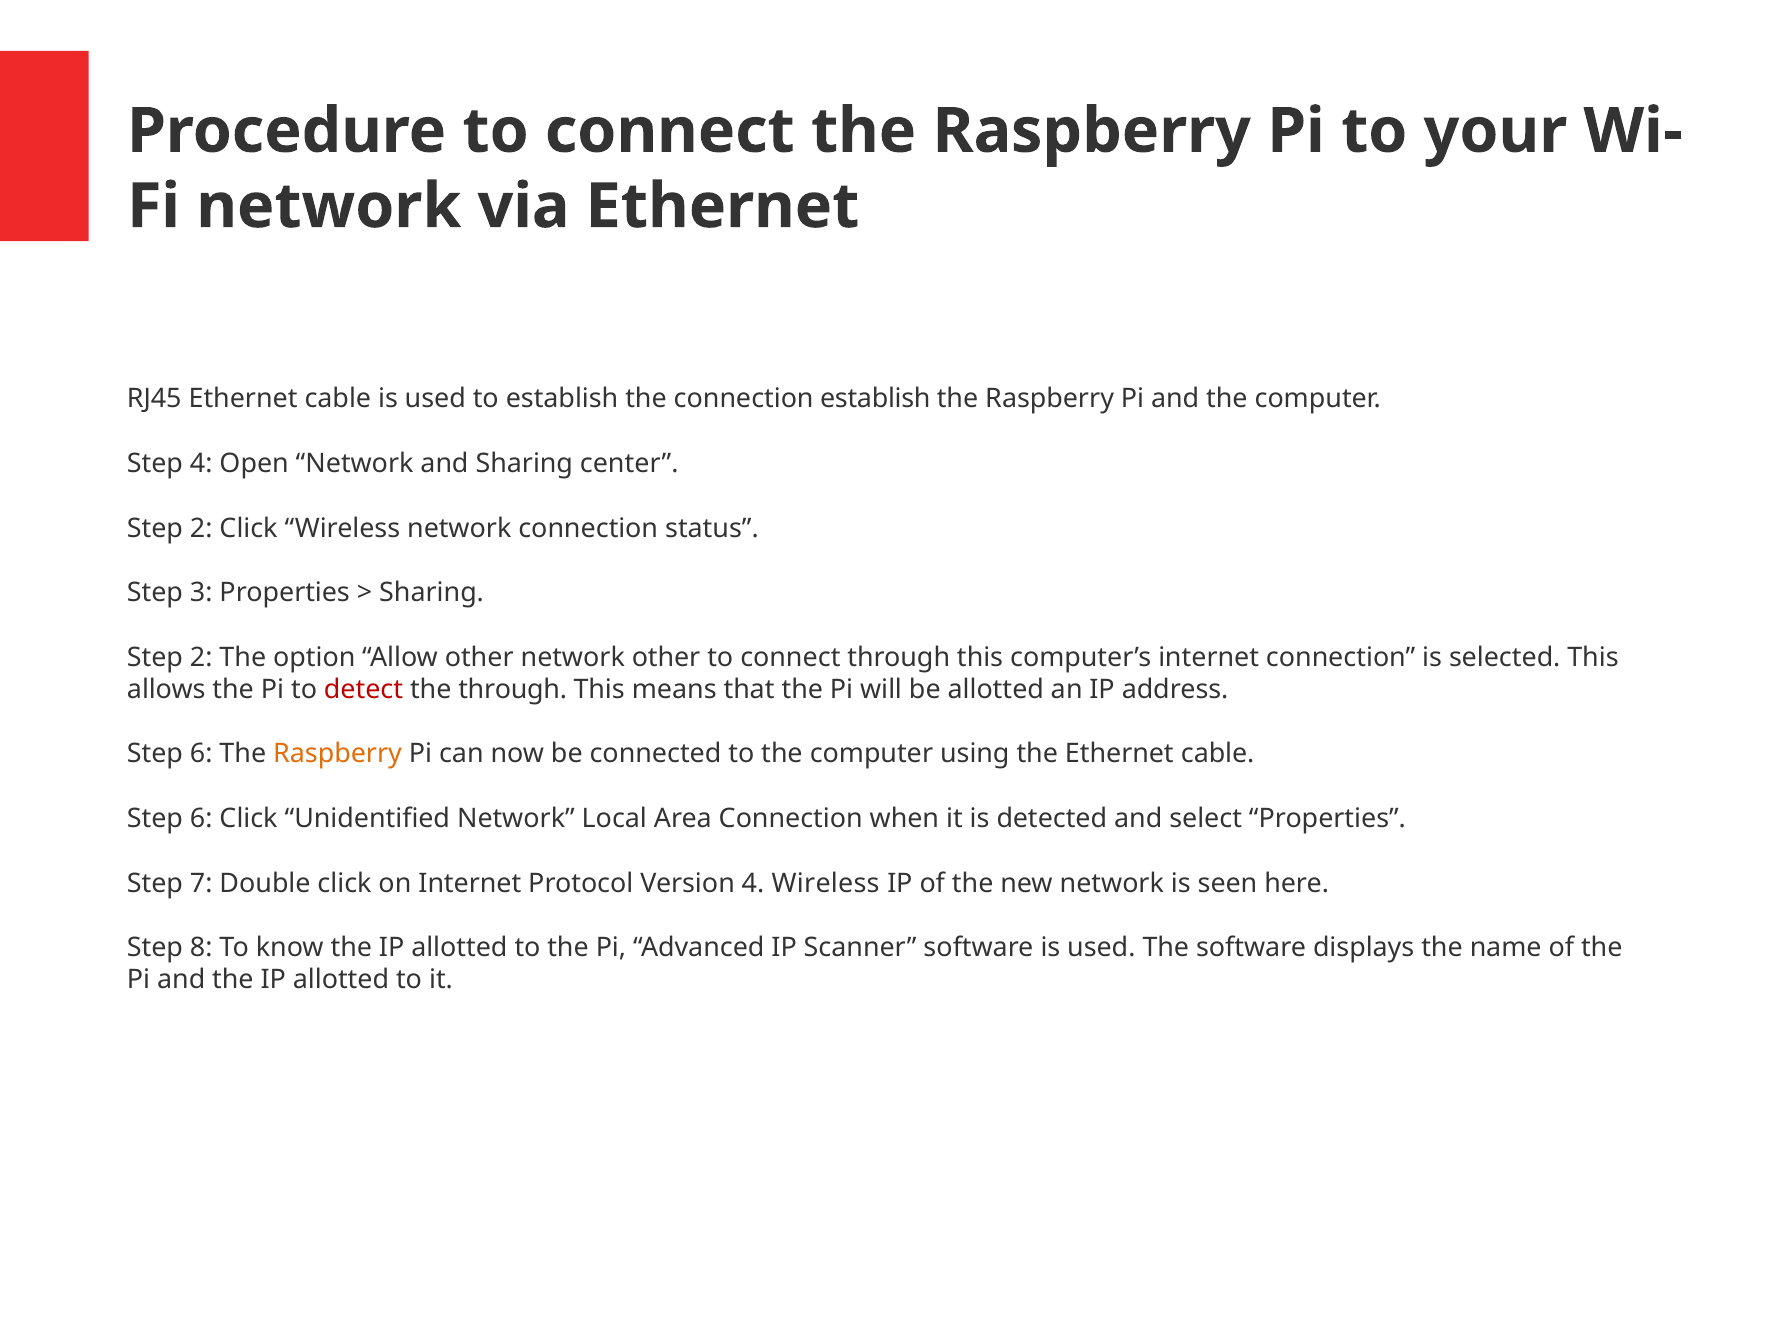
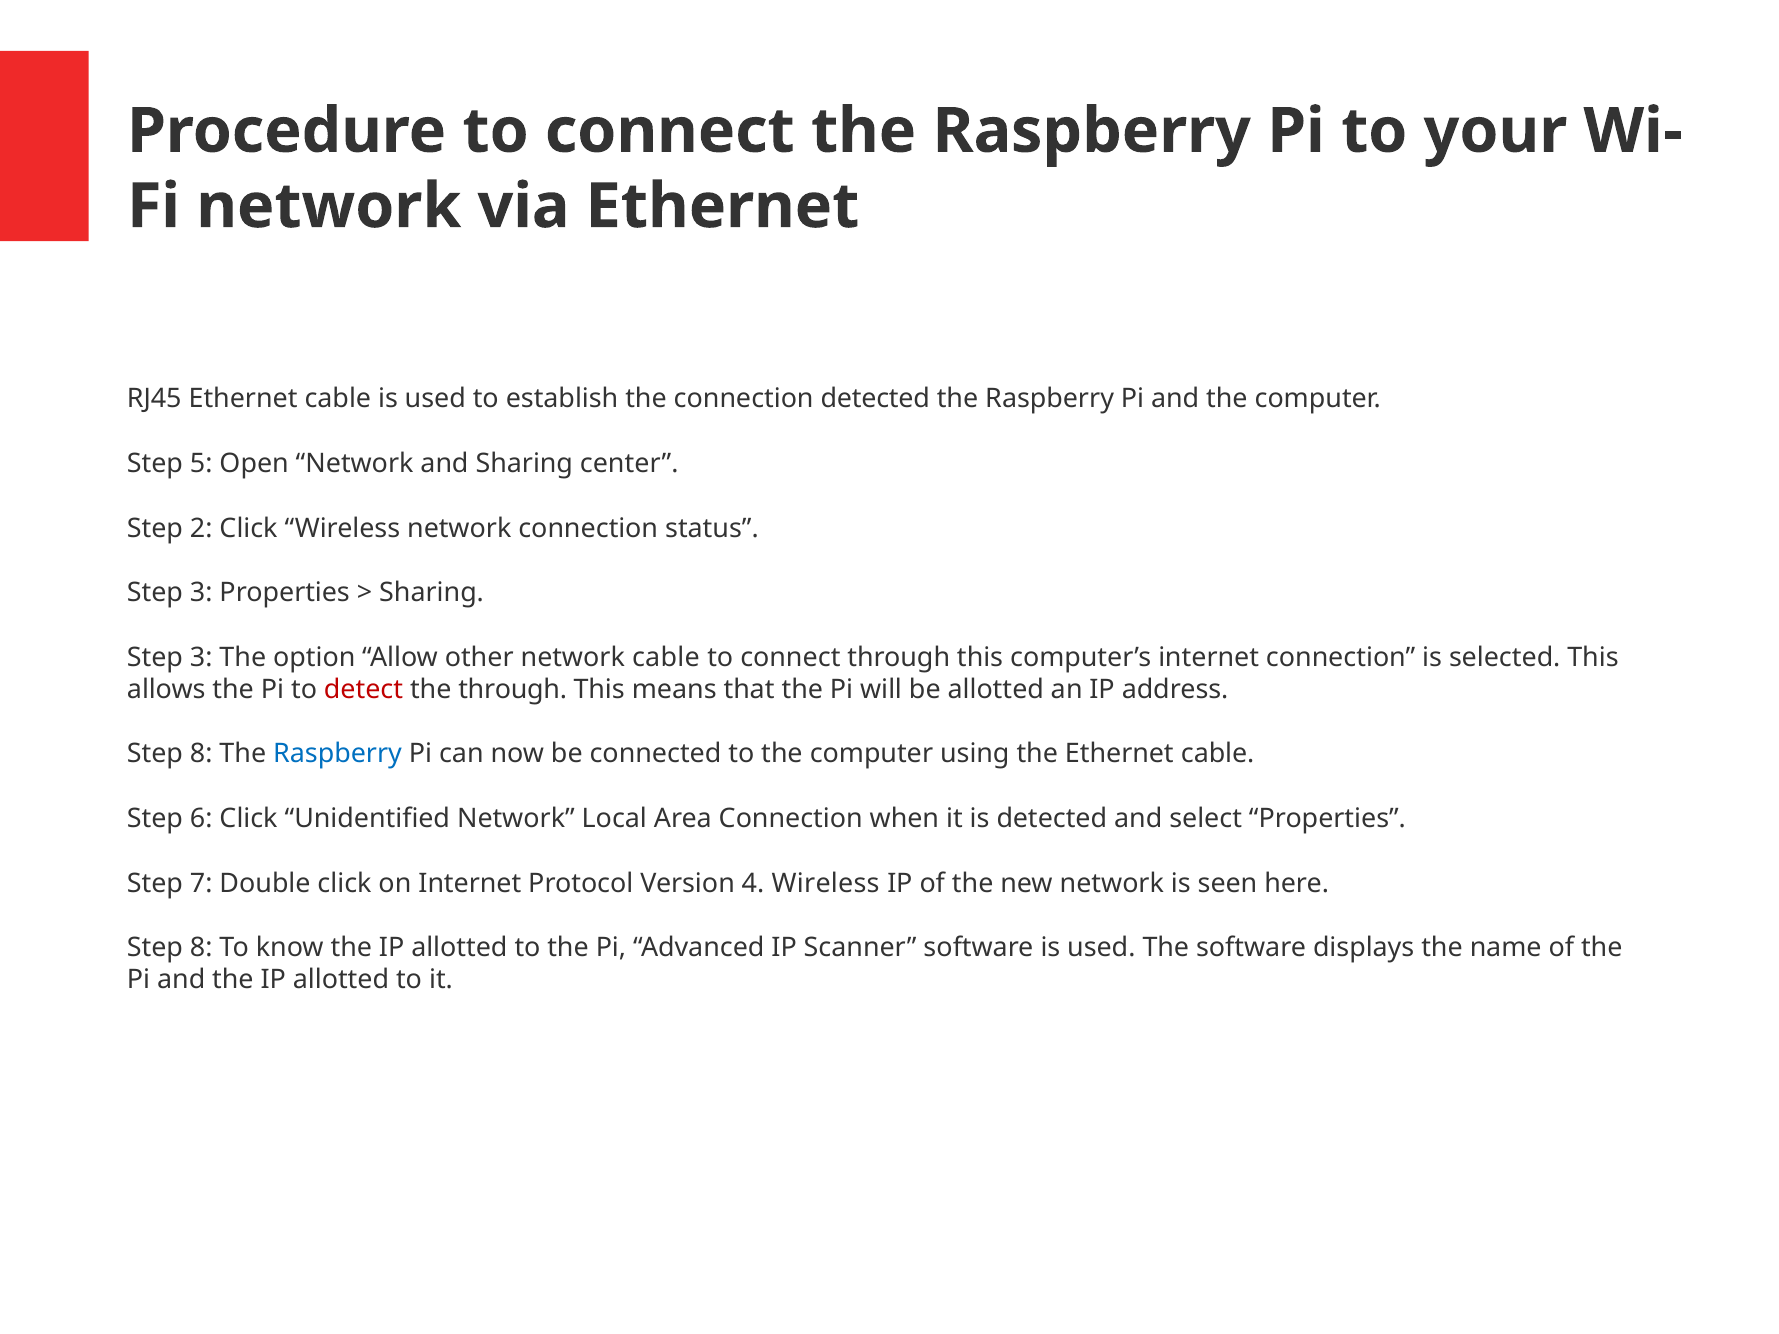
connection establish: establish -> detected
Step 4: 4 -> 5
2 at (201, 657): 2 -> 3
network other: other -> cable
6 at (201, 754): 6 -> 8
Raspberry at (337, 754) colour: orange -> blue
